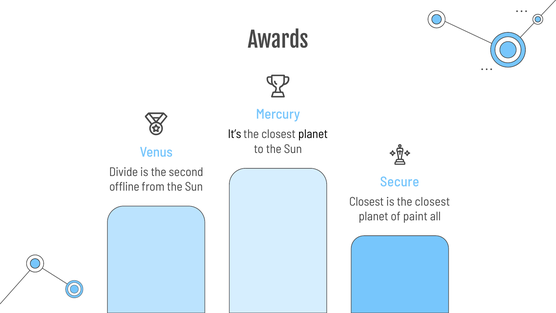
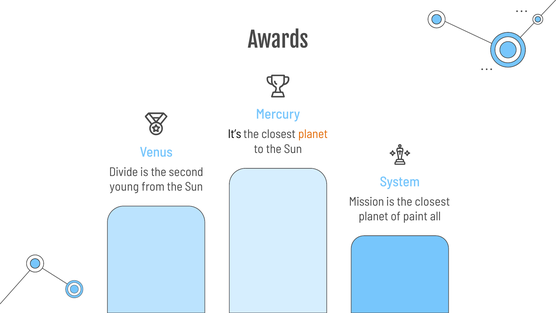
planet at (313, 134) colour: black -> orange
Secure: Secure -> System
offline: offline -> young
Closest at (367, 201): Closest -> Mission
